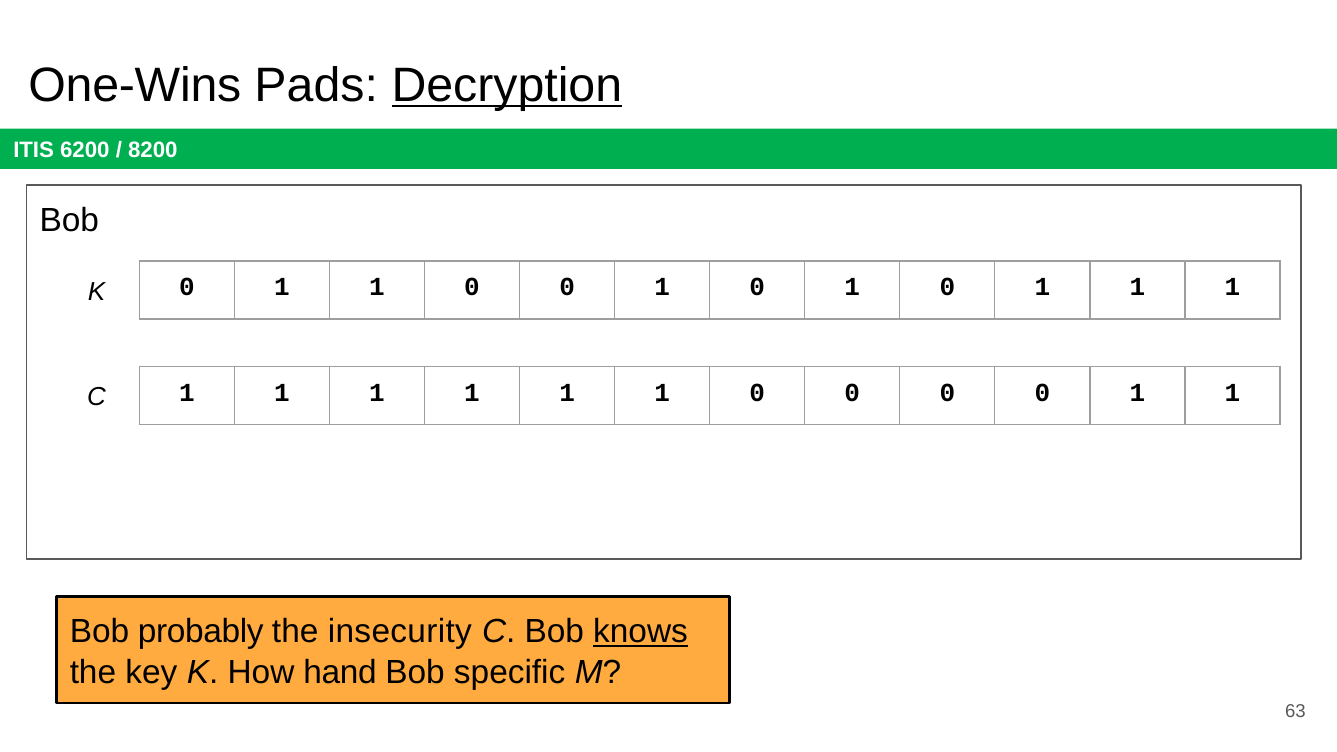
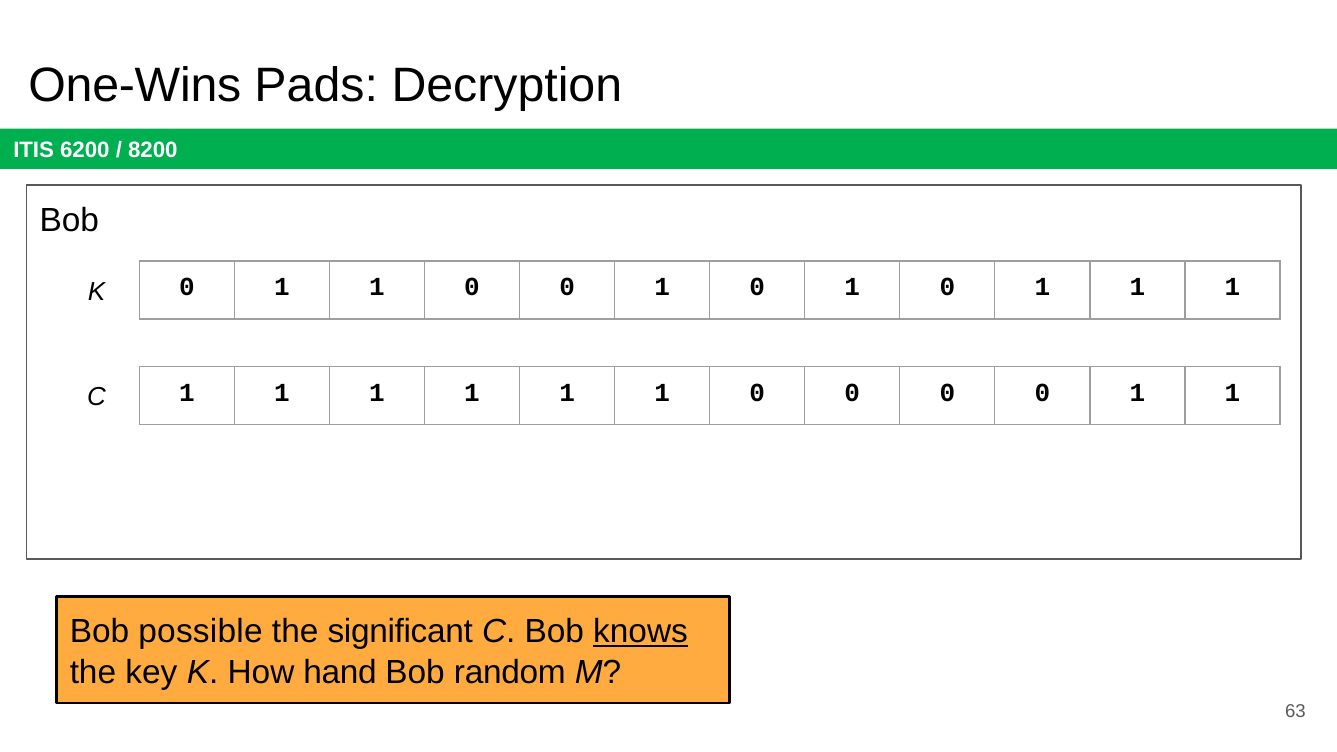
Decryption underline: present -> none
probably: probably -> possible
insecurity: insecurity -> significant
specific: specific -> random
